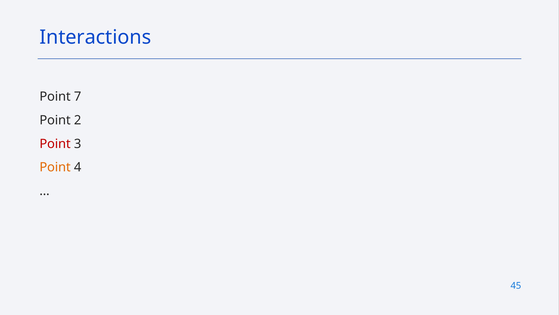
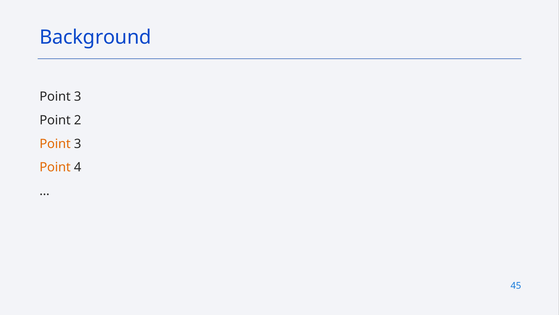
Interactions: Interactions -> Background
7 at (78, 97): 7 -> 3
Point at (55, 144) colour: red -> orange
